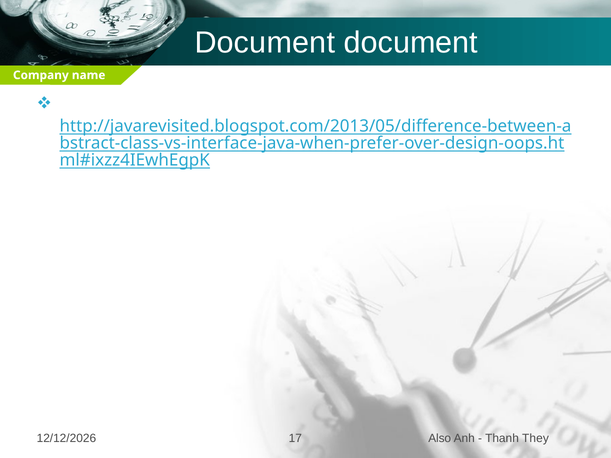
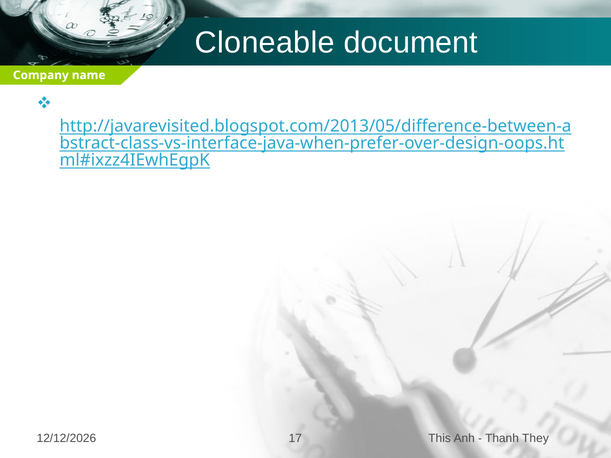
Document at (265, 43): Document -> Cloneable
Also: Also -> This
